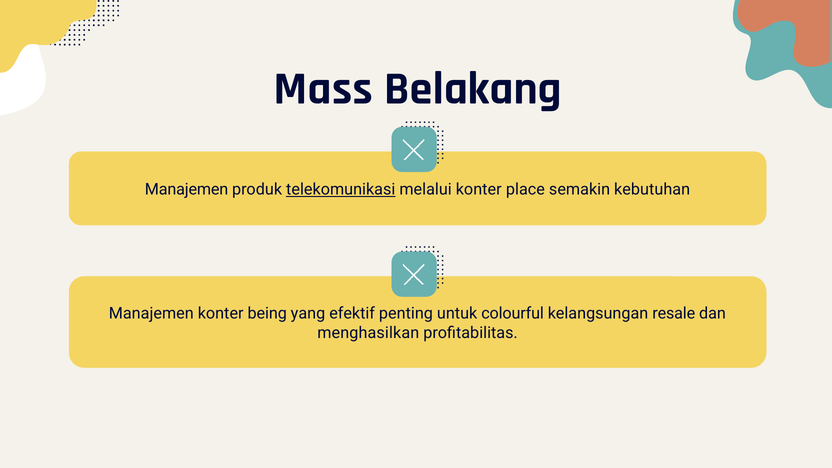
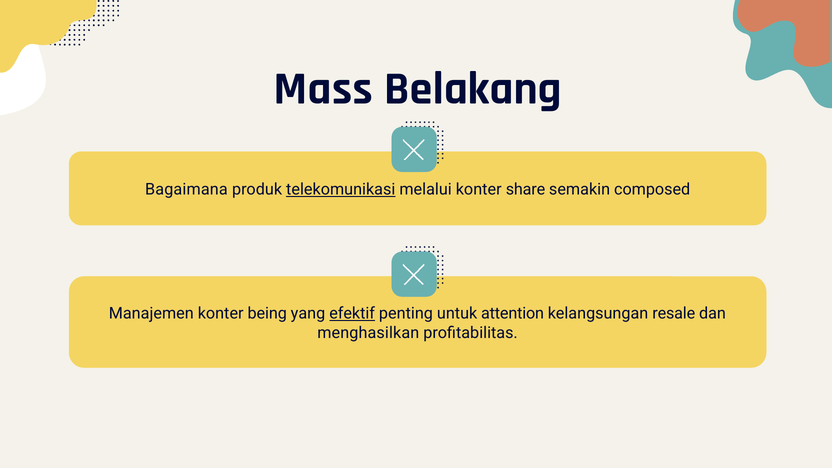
Manajemen at (187, 189): Manajemen -> Bagaimana
place: place -> share
kebutuhan: kebutuhan -> composed
efektif underline: none -> present
colourful: colourful -> attention
